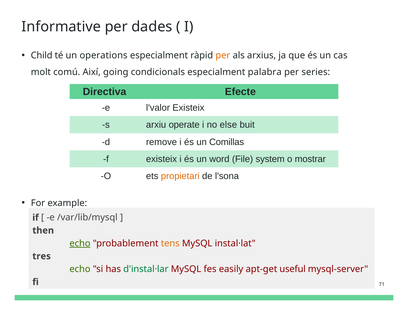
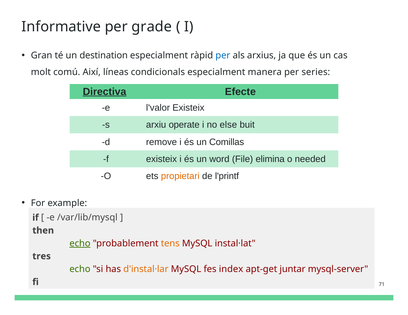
dades: dades -> grade
Child: Child -> Gran
operations: operations -> destination
per at (223, 56) colour: orange -> blue
going: going -> líneas
palabra: palabra -> manera
Directiva underline: none -> present
system: system -> elimina
mostrar: mostrar -> needed
l'sona: l'sona -> l'printf
d'instal·lar colour: green -> orange
easily: easily -> index
useful: useful -> juntar
